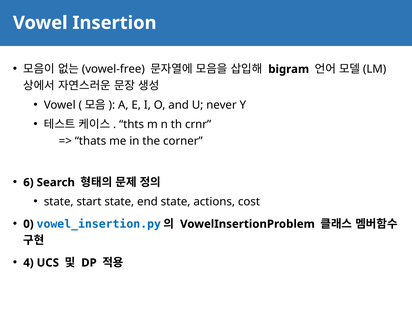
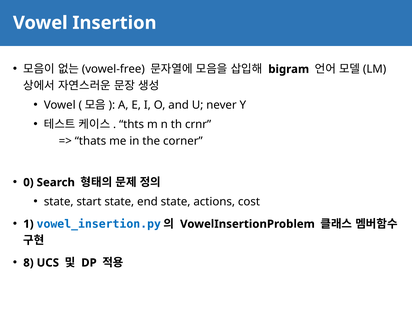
6: 6 -> 0
0: 0 -> 1
4: 4 -> 8
